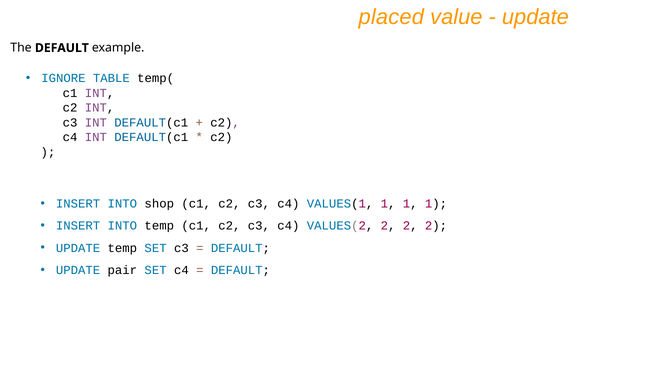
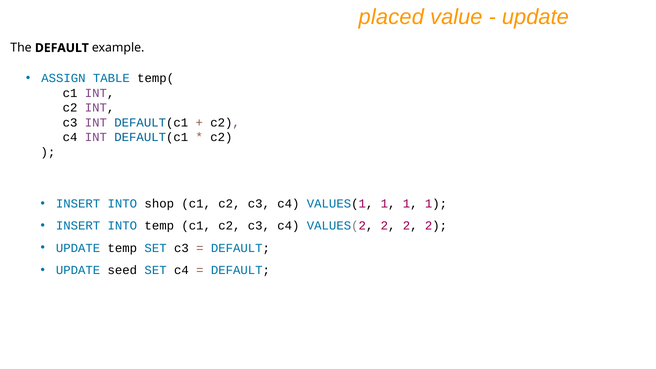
IGNORE: IGNORE -> ASSIGN
pair: pair -> seed
